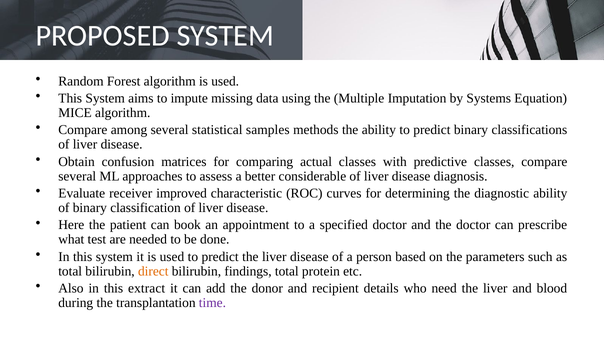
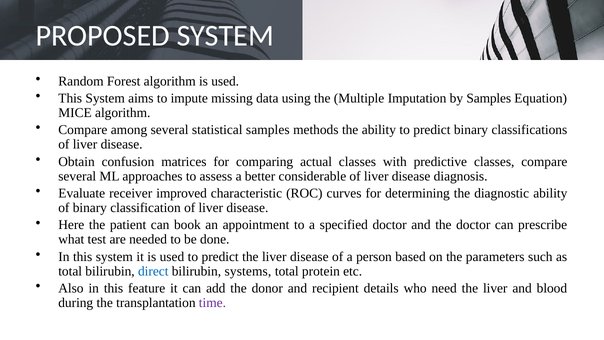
by Systems: Systems -> Samples
direct colour: orange -> blue
findings: findings -> systems
extract: extract -> feature
